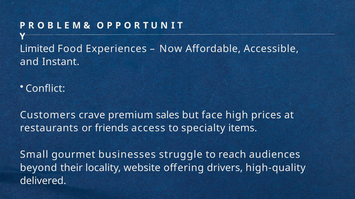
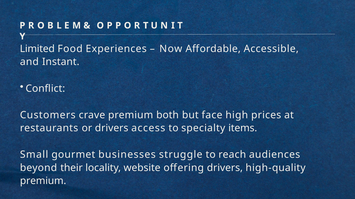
sales: sales -> both
or friends: friends -> drivers
delivered at (43, 181): delivered -> premium
